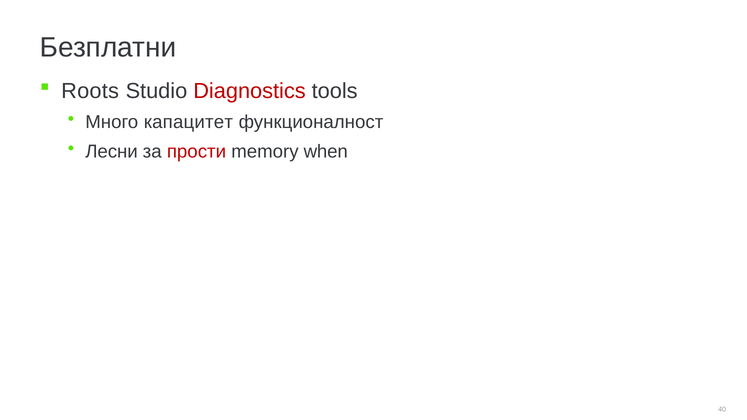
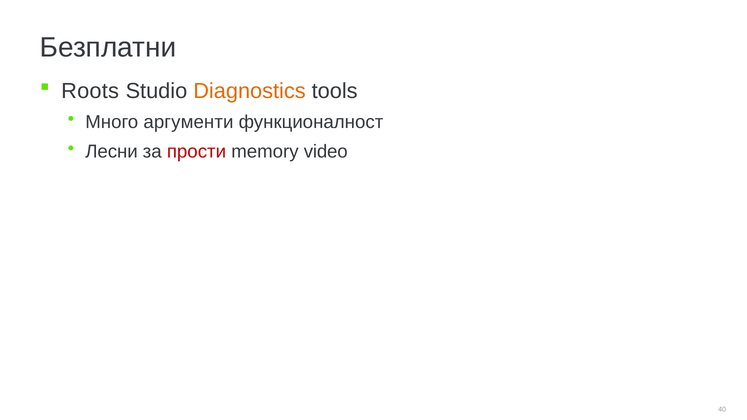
Diagnostics colour: red -> orange
капацитет: капацитет -> аргументи
when: when -> video
